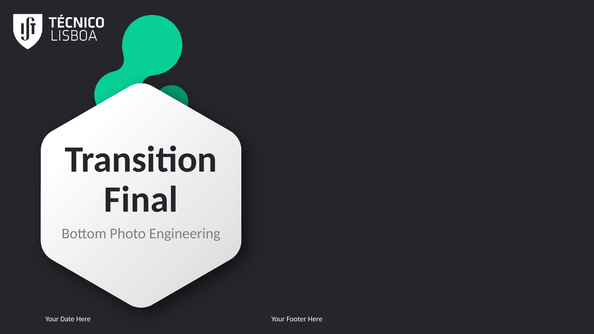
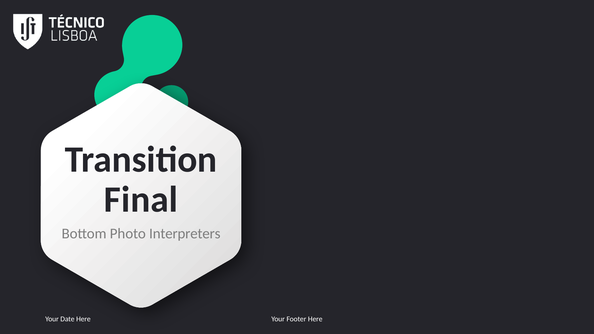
Engineering: Engineering -> Interpreters
